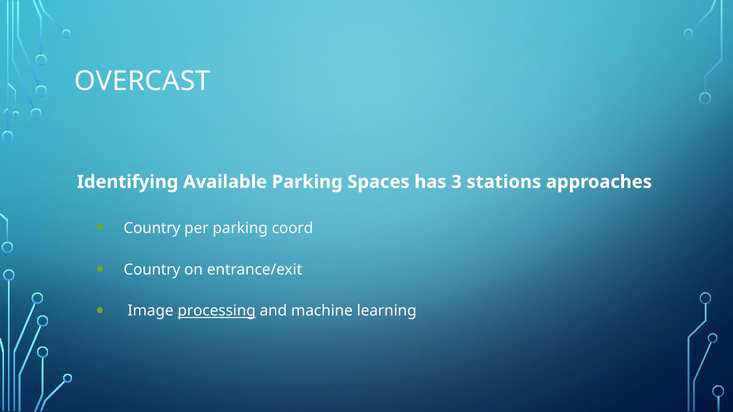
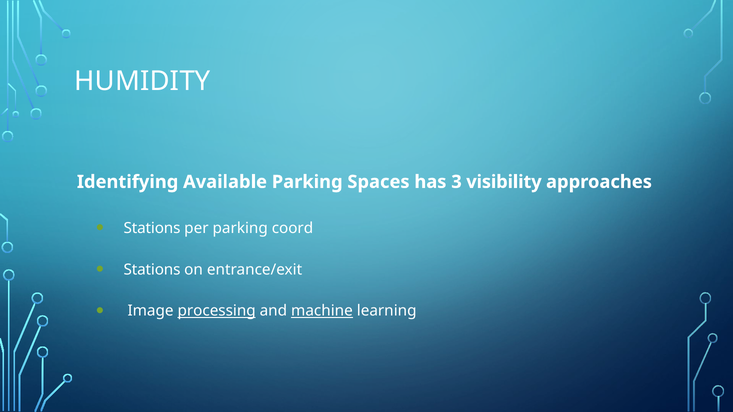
OVERCAST: OVERCAST -> HUMIDITY
stations: stations -> visibility
Country at (152, 228): Country -> Stations
Country at (152, 270): Country -> Stations
machine underline: none -> present
